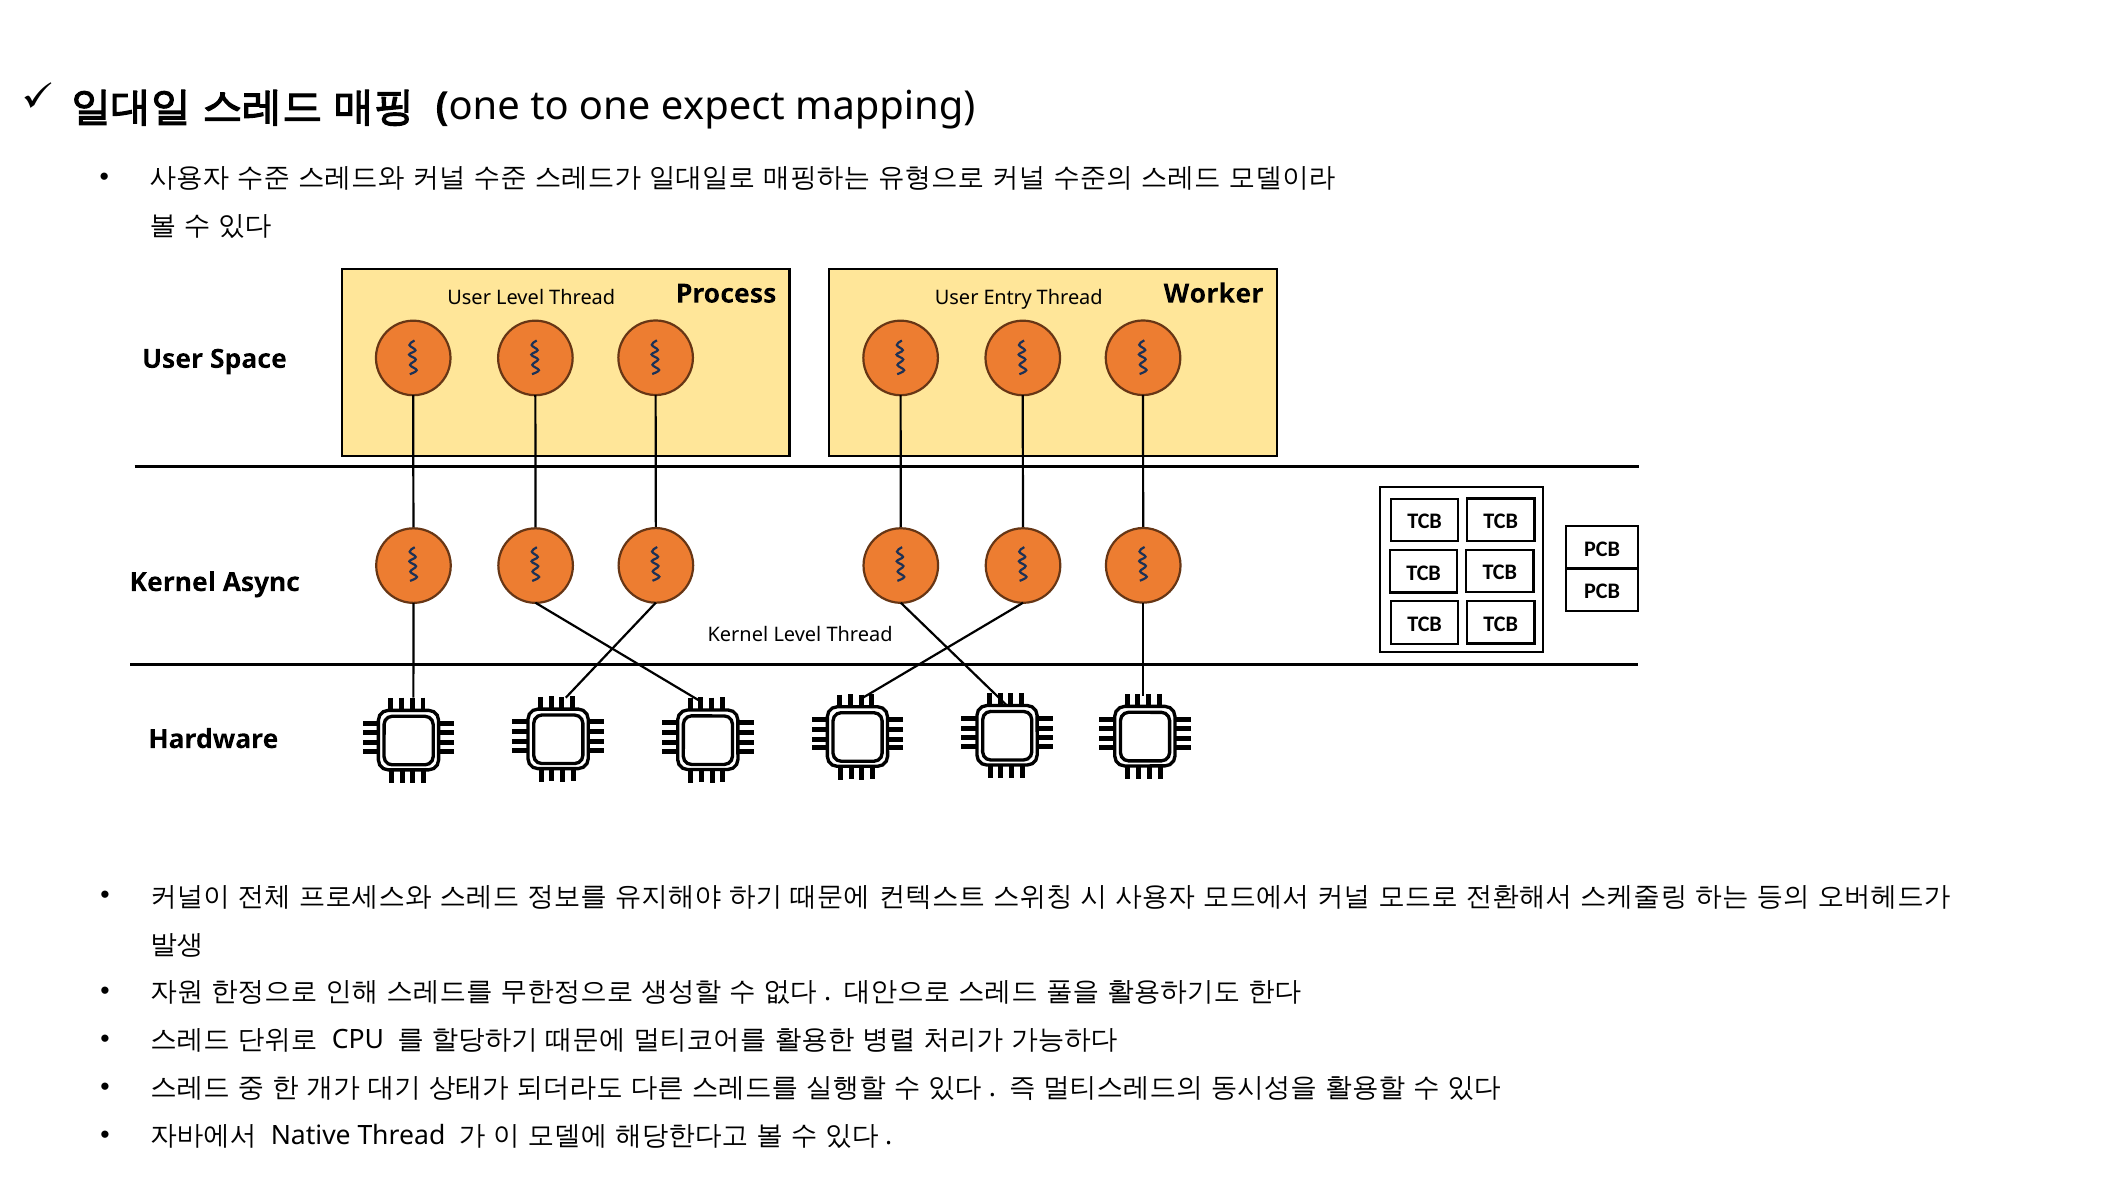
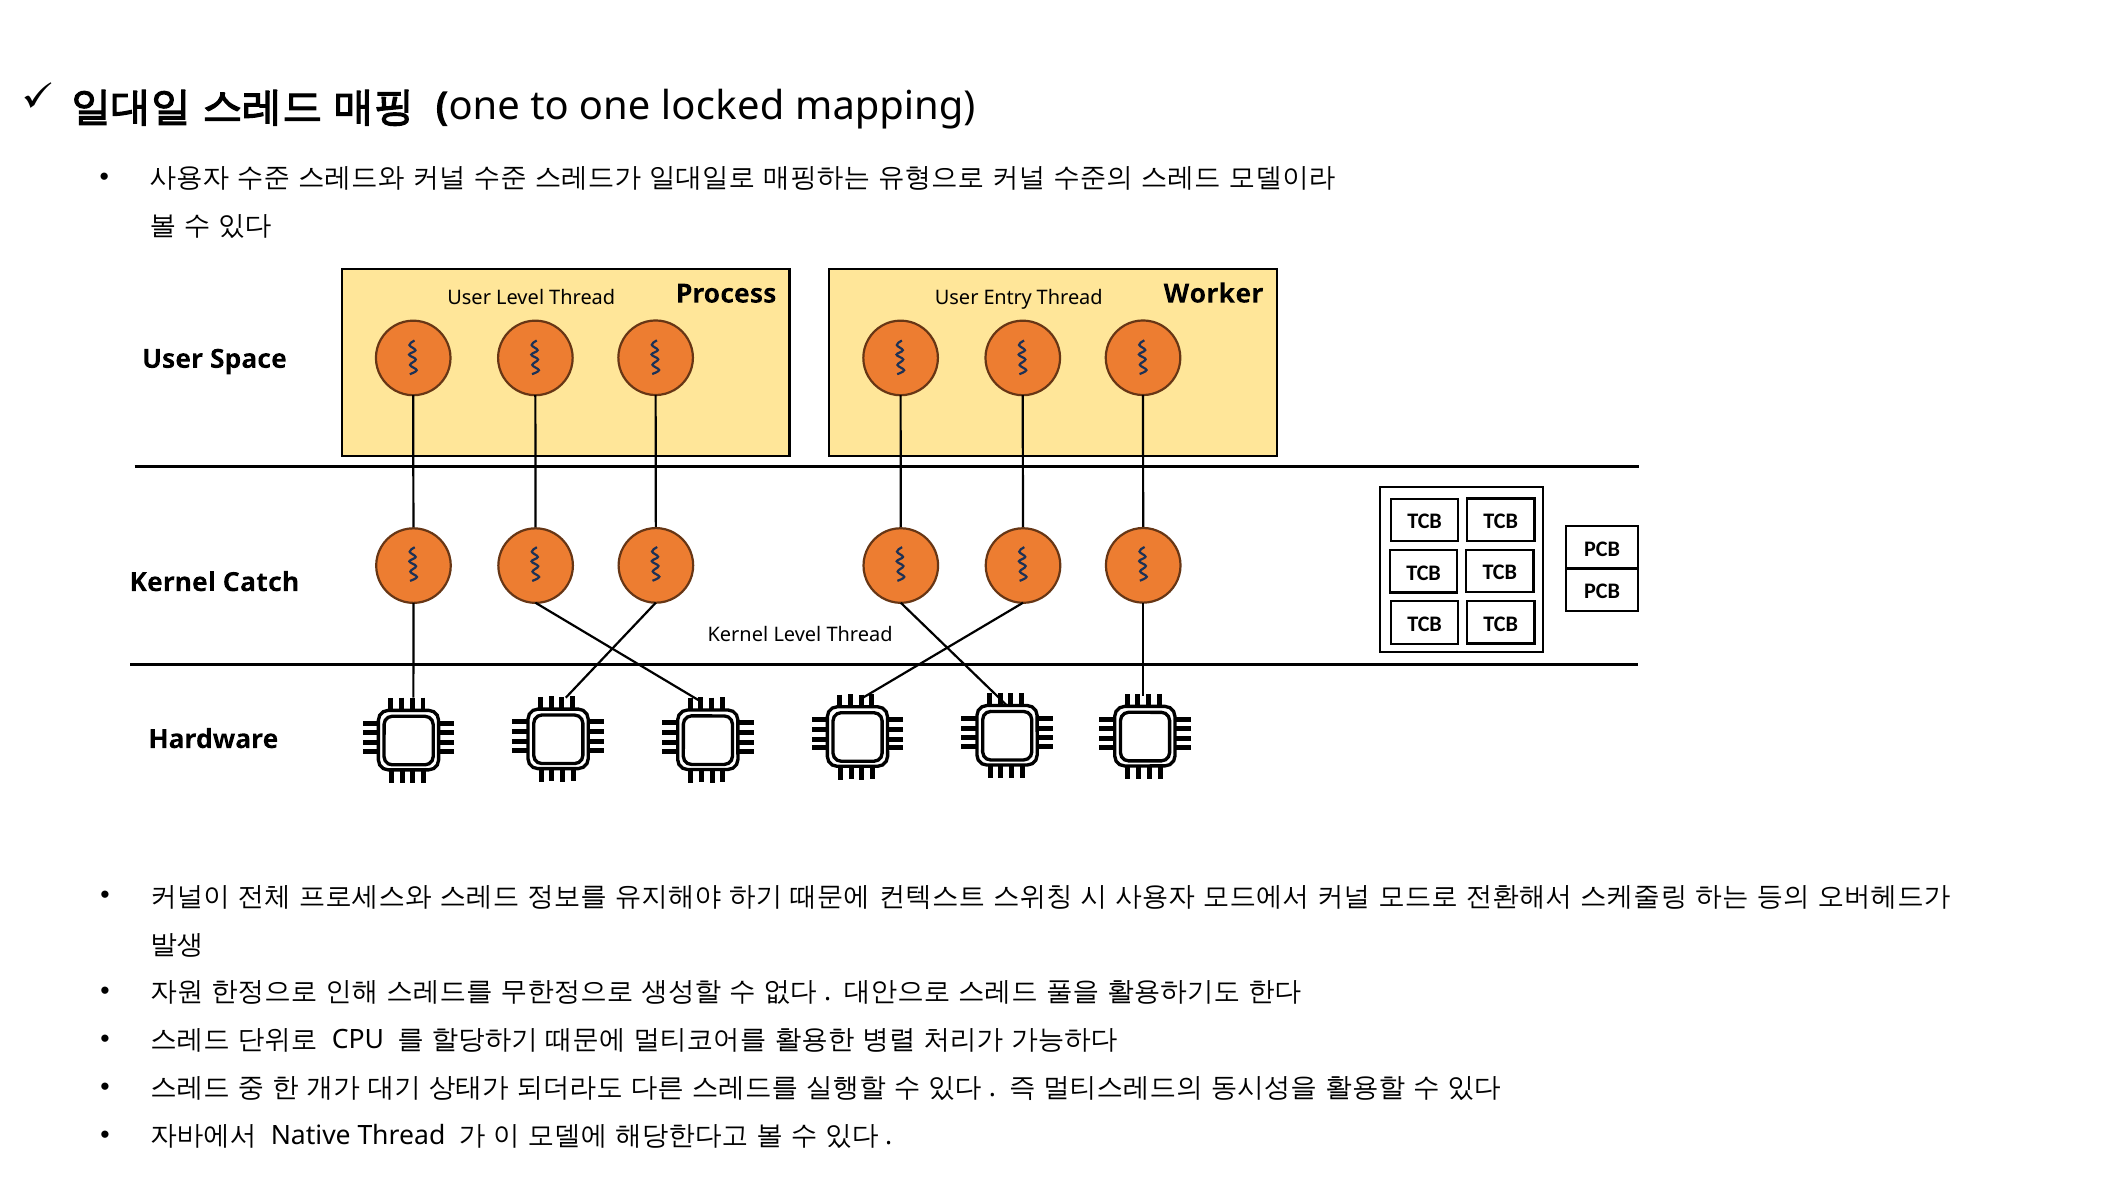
expect: expect -> locked
Async: Async -> Catch
